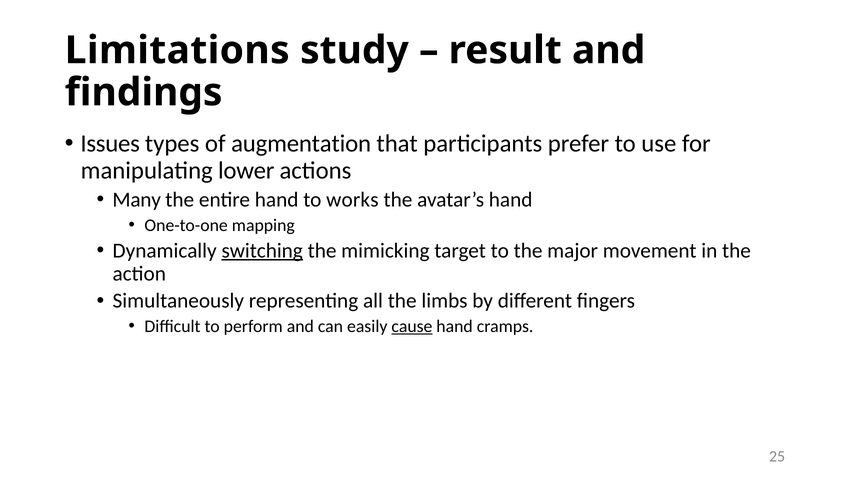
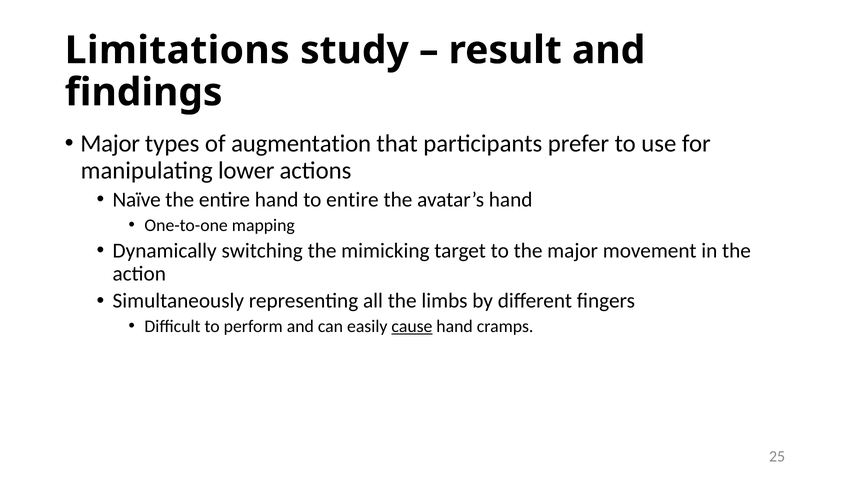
Issues at (110, 144): Issues -> Major
Many: Many -> Naïve
to works: works -> entire
switching underline: present -> none
